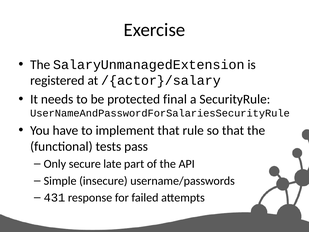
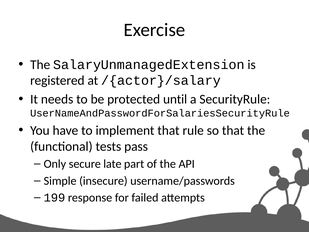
final: final -> until
431: 431 -> 199
